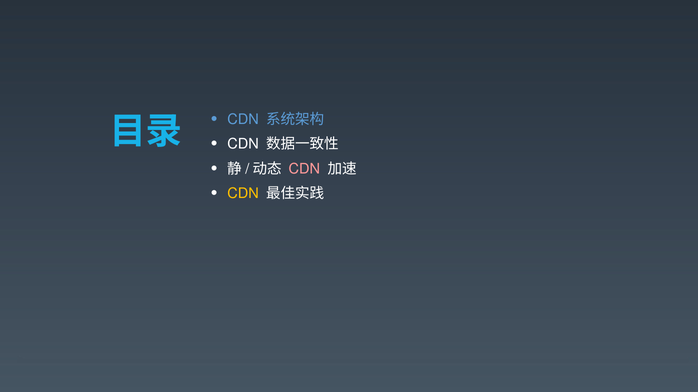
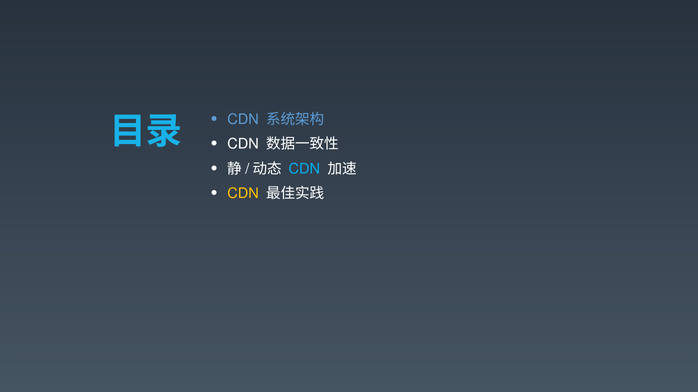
CDN at (304, 169) colour: pink -> light blue
